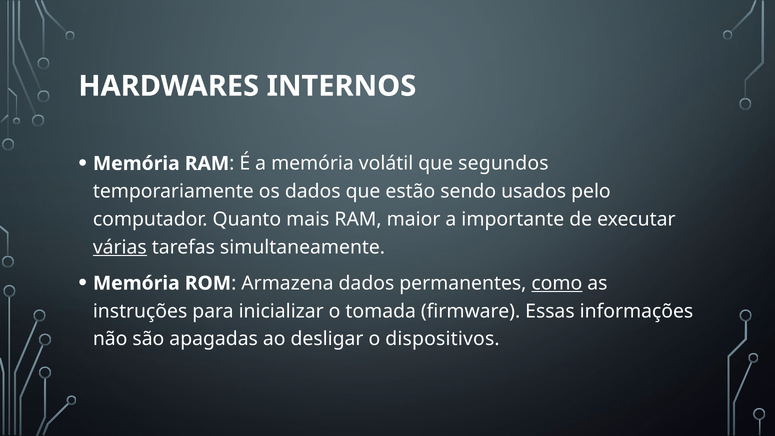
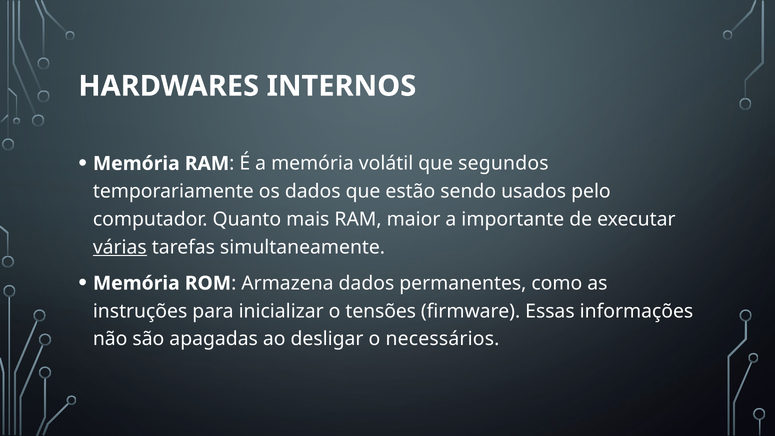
como underline: present -> none
tomada: tomada -> tensões
dispositivos: dispositivos -> necessários
